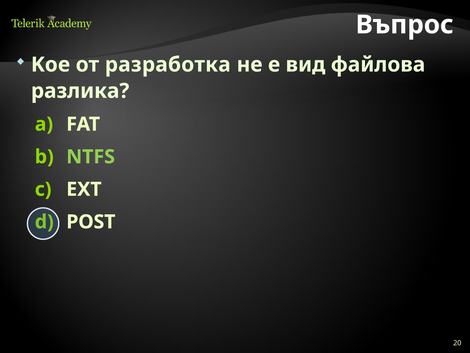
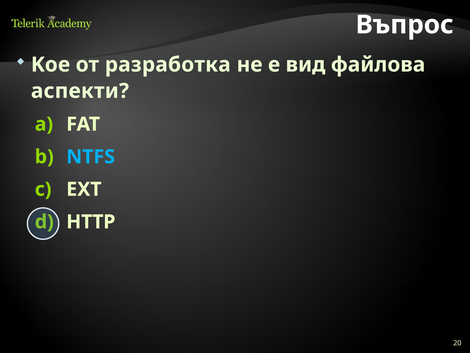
разлика: разлика -> аспекти
NTFS colour: light green -> light blue
POST: POST -> HTTP
